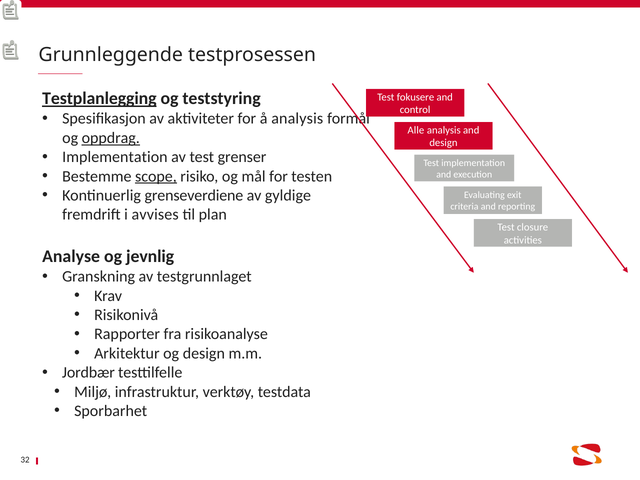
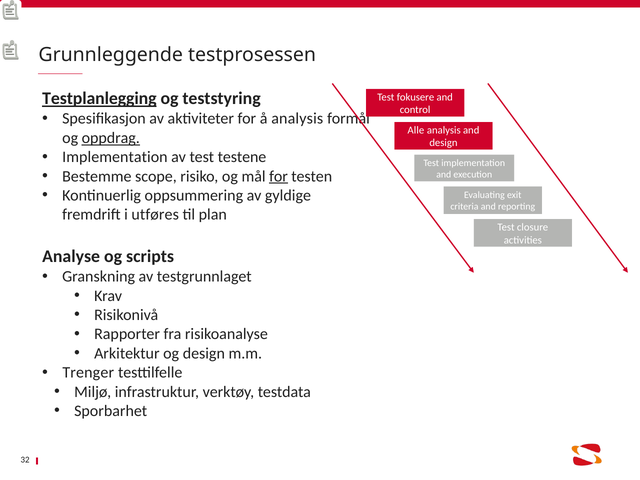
grenser: grenser -> testene
scope underline: present -> none
for at (279, 176) underline: none -> present
grenseverdiene: grenseverdiene -> oppsummering
avvises: avvises -> utføres
jevnlig: jevnlig -> scripts
Jordbær: Jordbær -> Trenger
